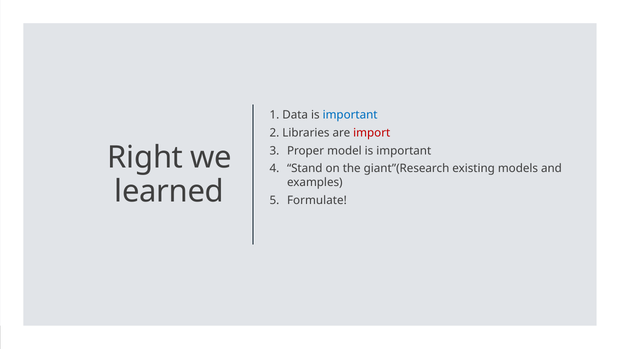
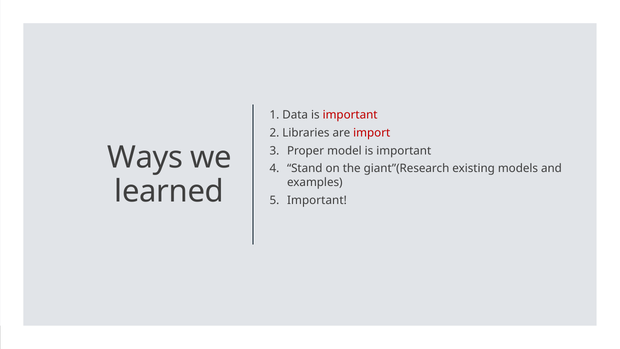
important at (350, 115) colour: blue -> red
Right: Right -> Ways
Formulate at (317, 200): Formulate -> Important
